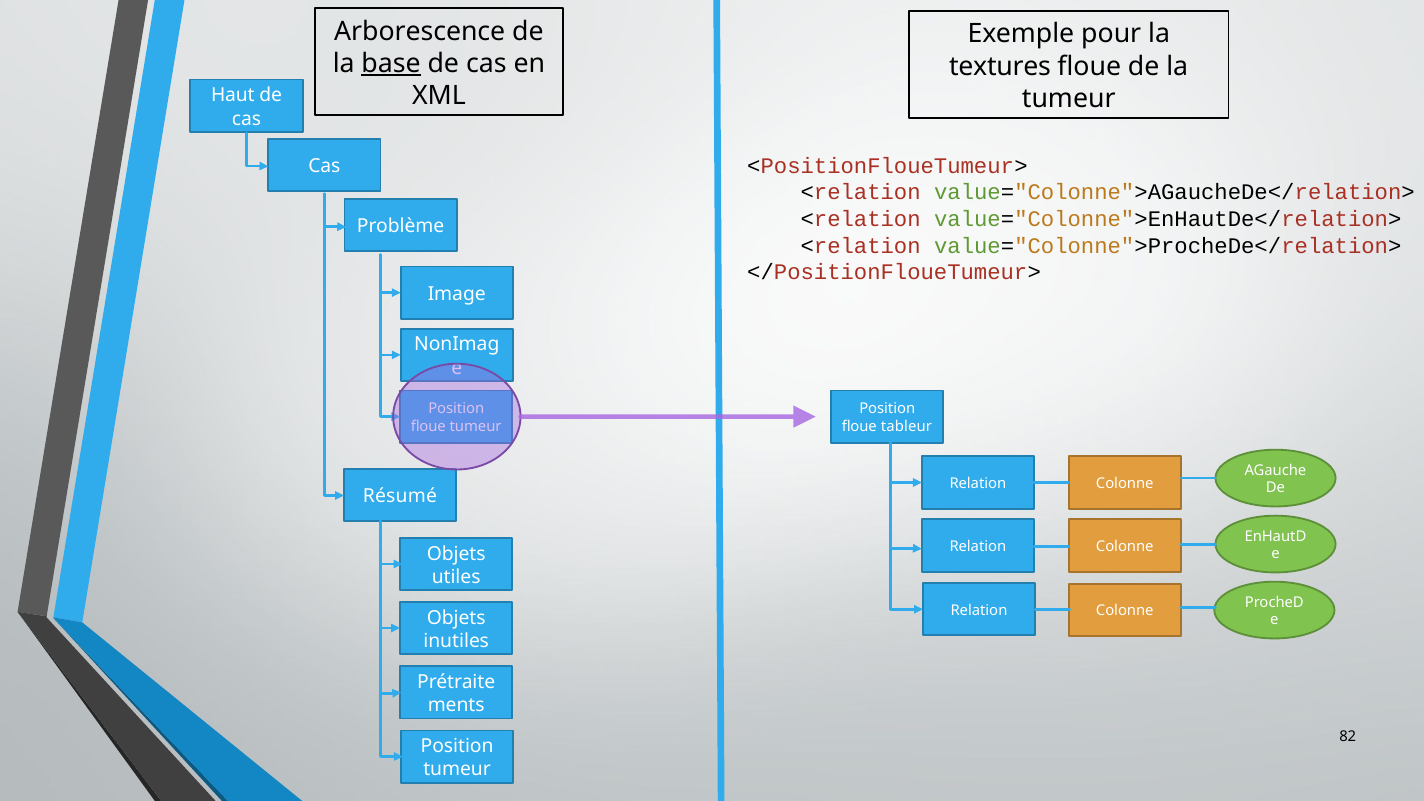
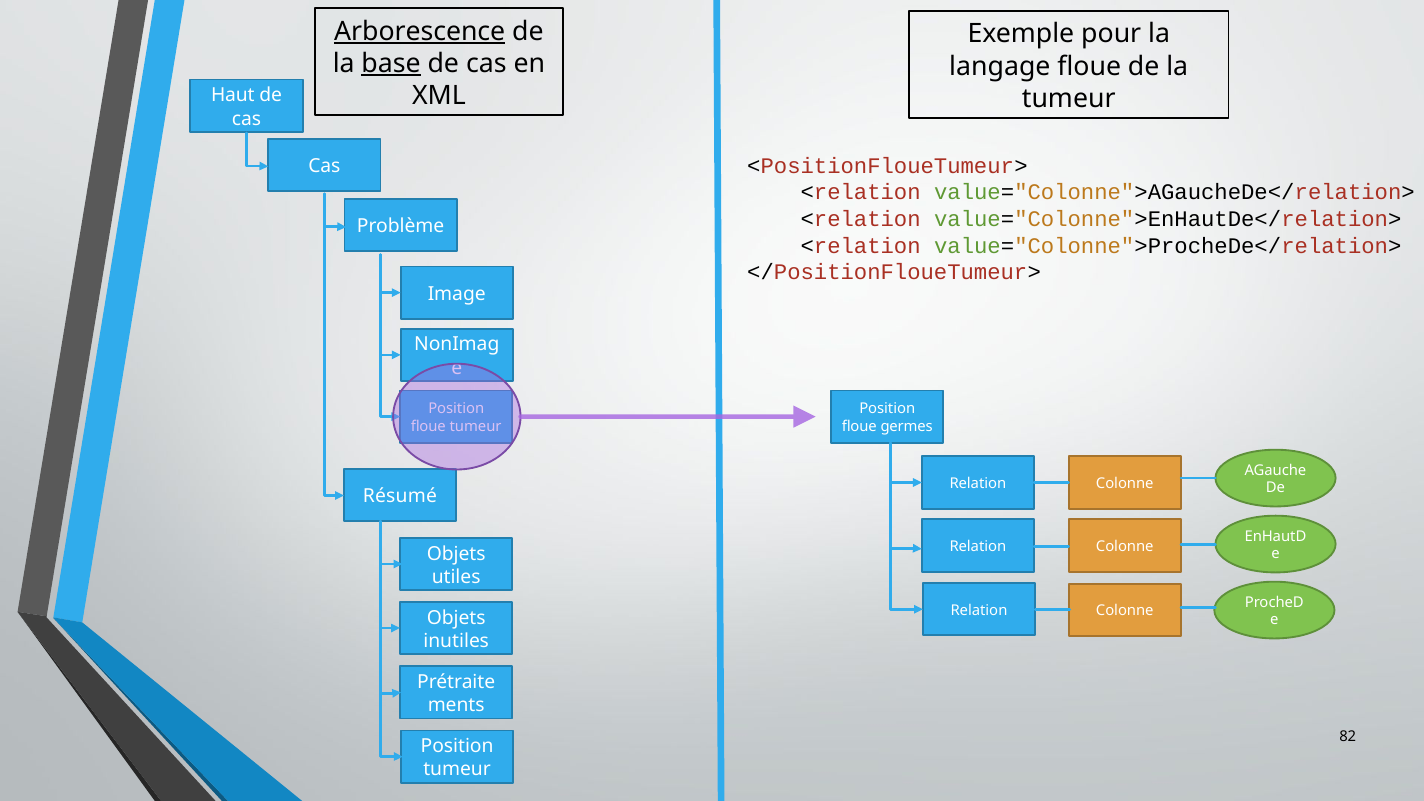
Arborescence underline: none -> present
textures: textures -> langage
tableur: tableur -> germes
